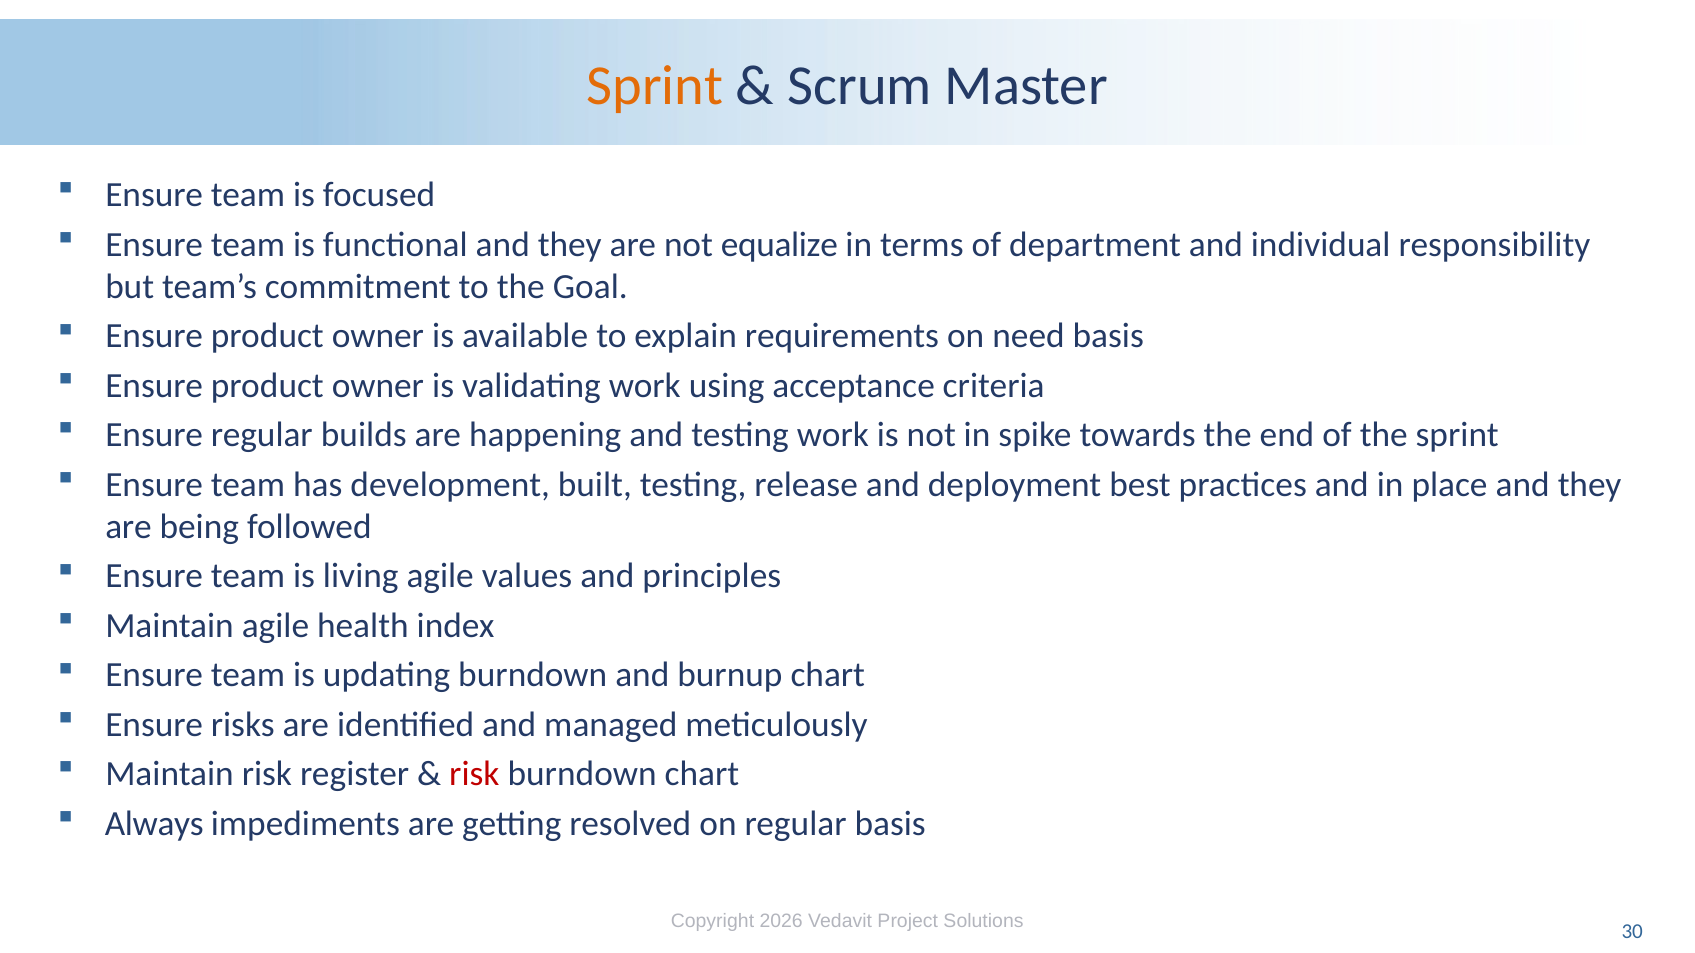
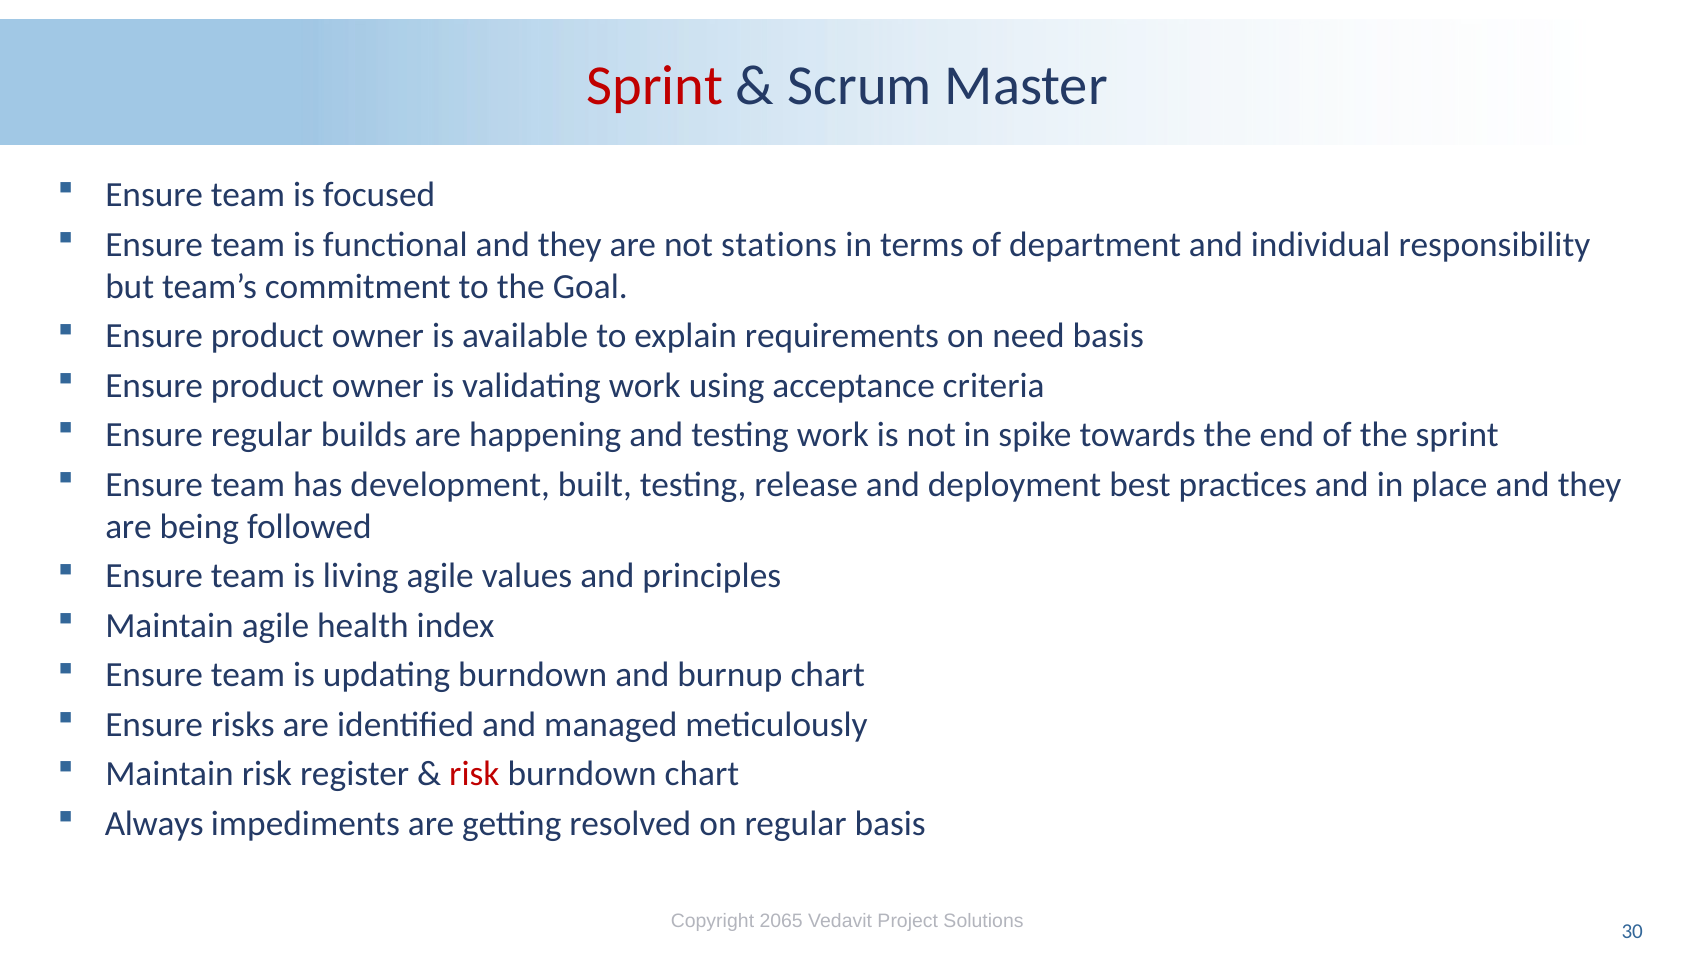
Sprint at (655, 86) colour: orange -> red
equalize: equalize -> stations
2026: 2026 -> 2065
